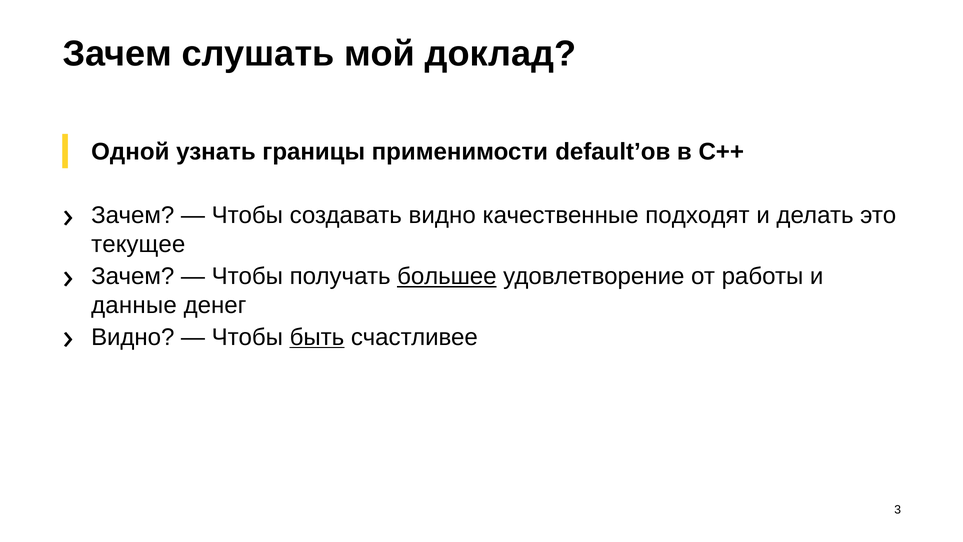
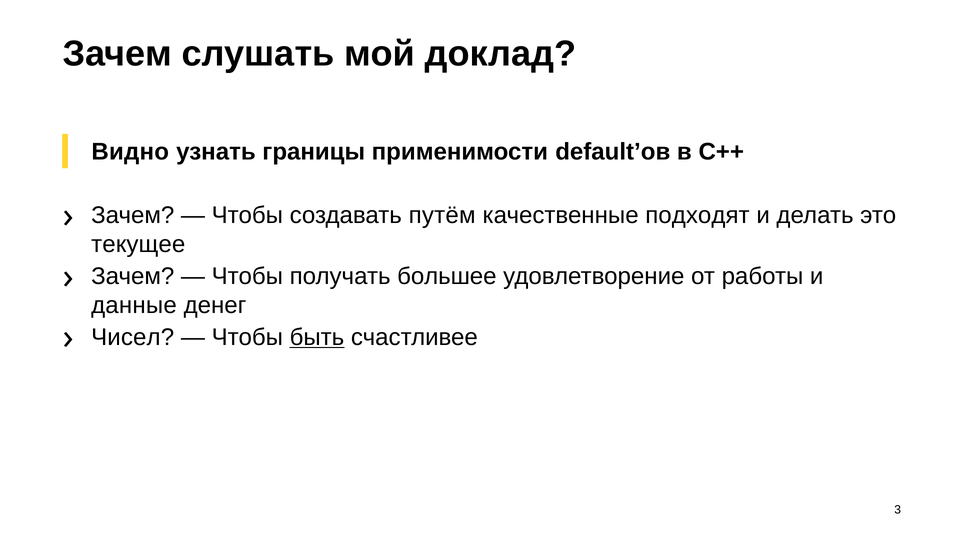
Одной: Одной -> Видно
создавать видно: видно -> путём
большее underline: present -> none
Видно at (133, 337): Видно -> Чисел
